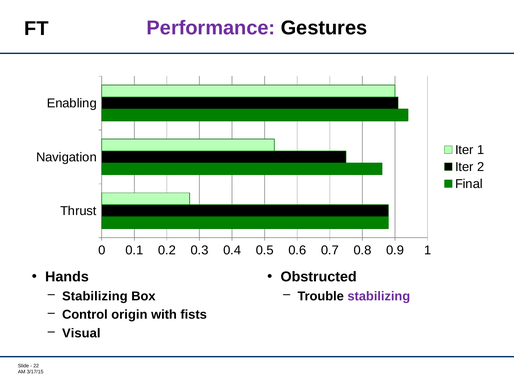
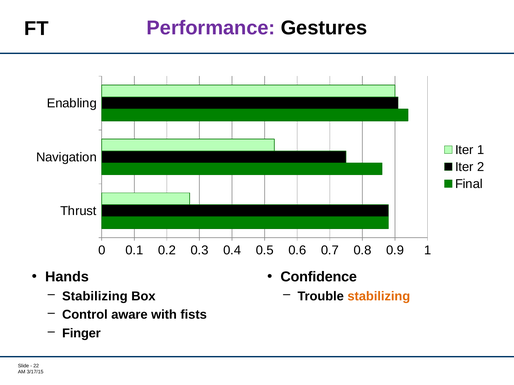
Obstructed: Obstructed -> Confidence
stabilizing at (379, 297) colour: purple -> orange
origin: origin -> aware
Visual: Visual -> Finger
